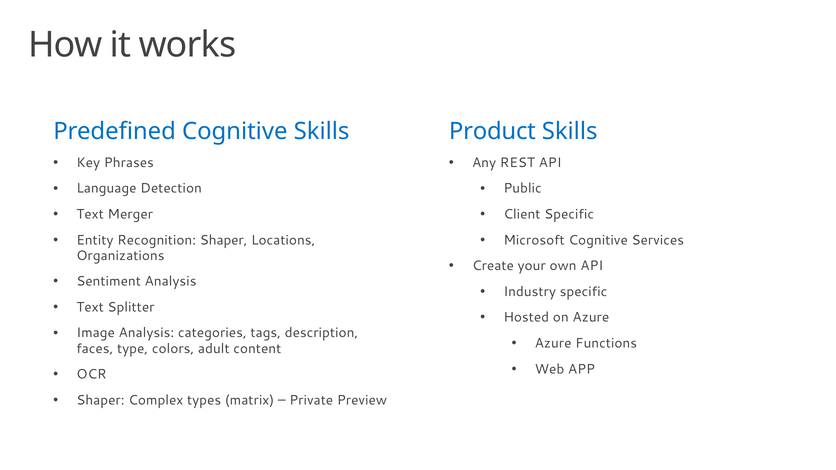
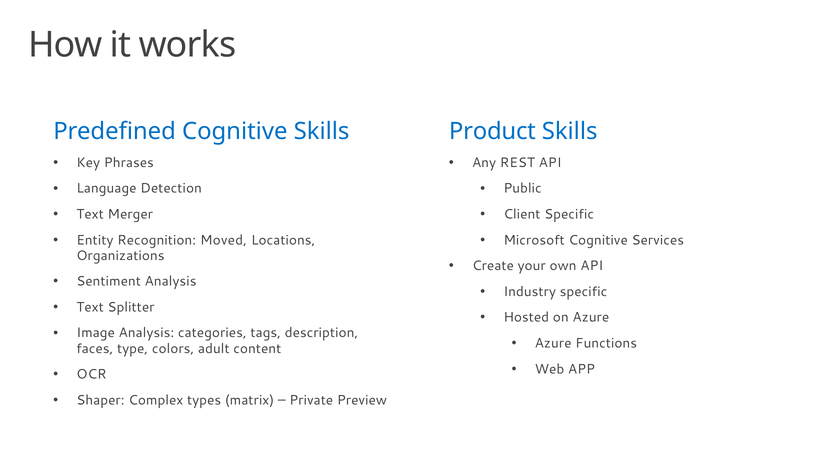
Recognition Shaper: Shaper -> Moved
